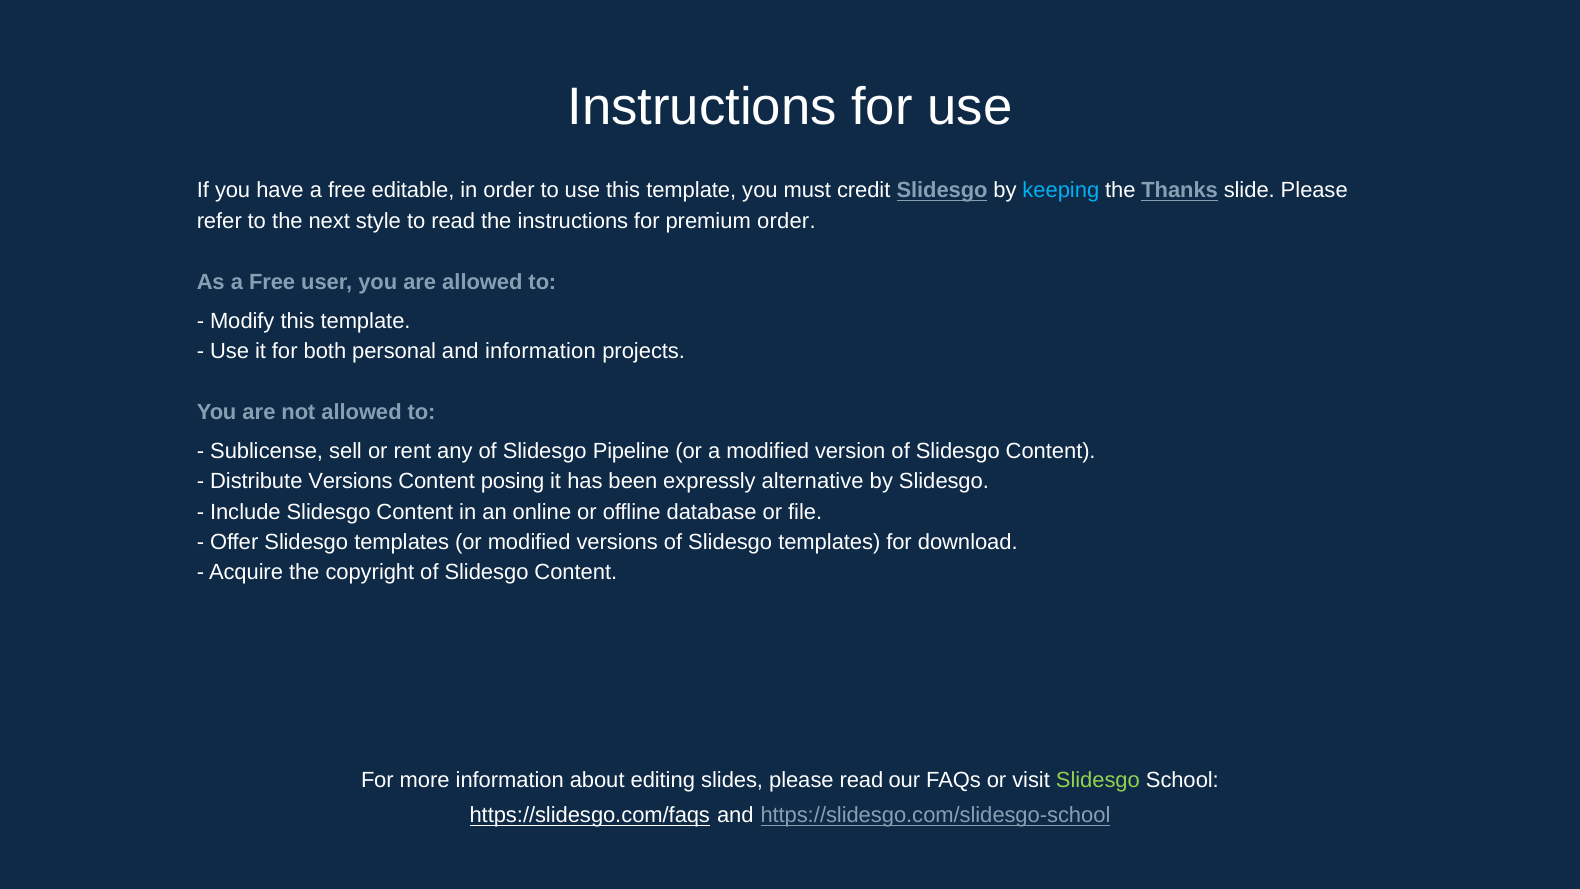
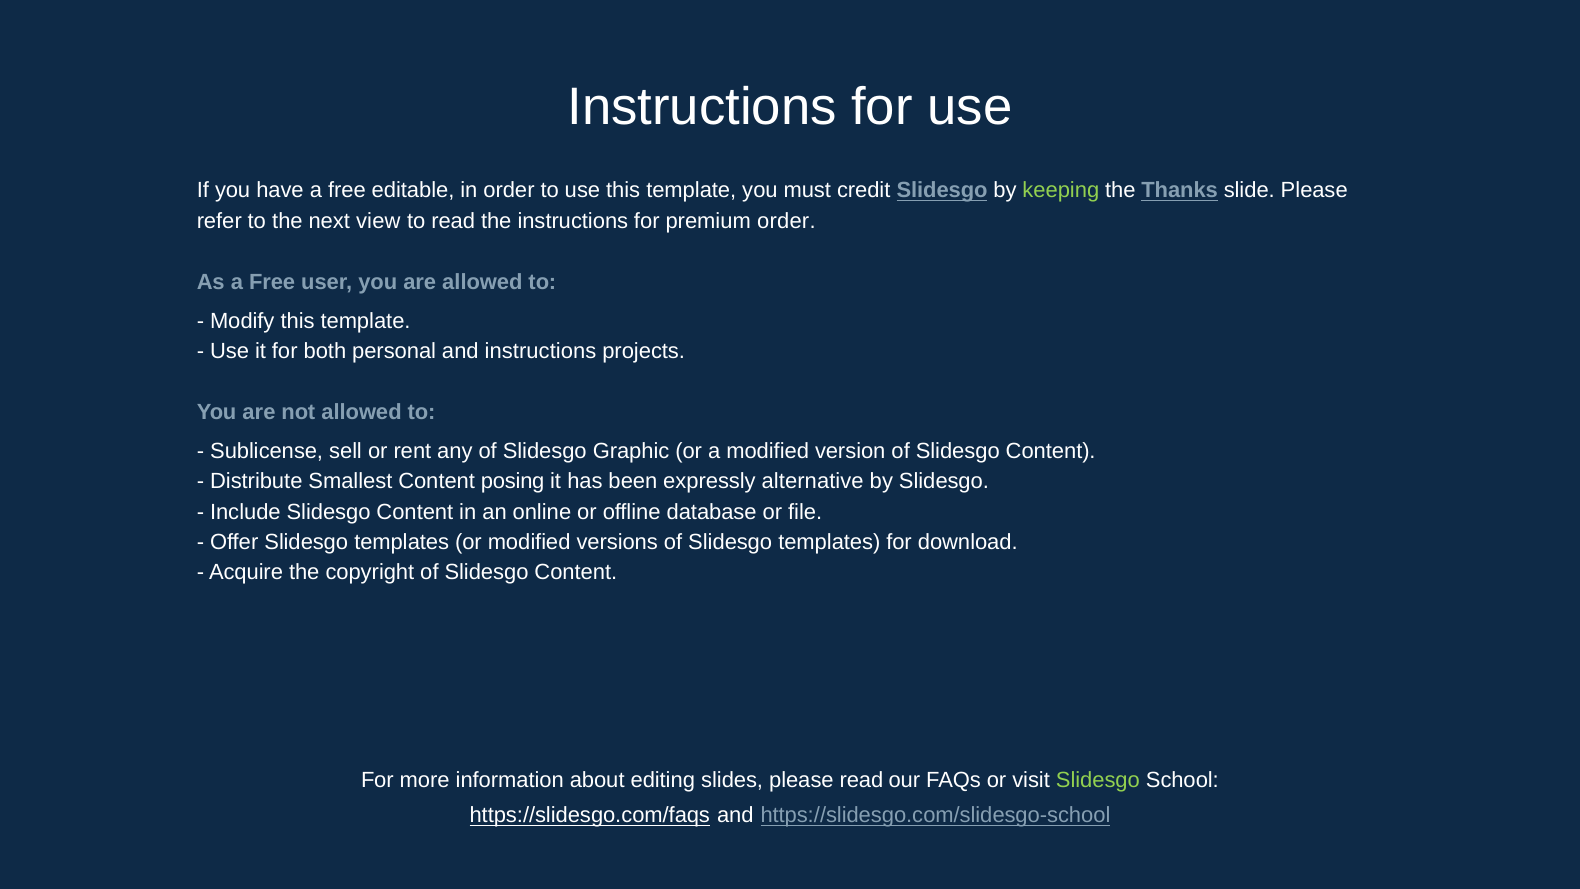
keeping colour: light blue -> light green
style: style -> view
and information: information -> instructions
Pipeline: Pipeline -> Graphic
Distribute Versions: Versions -> Smallest
